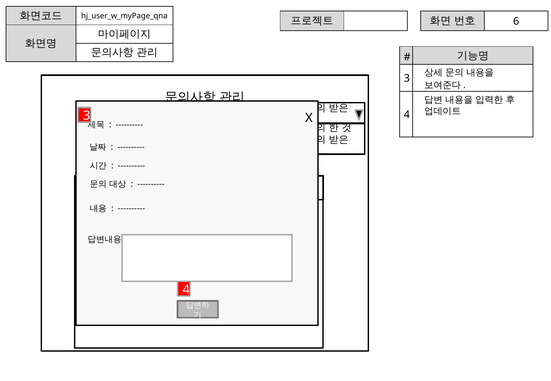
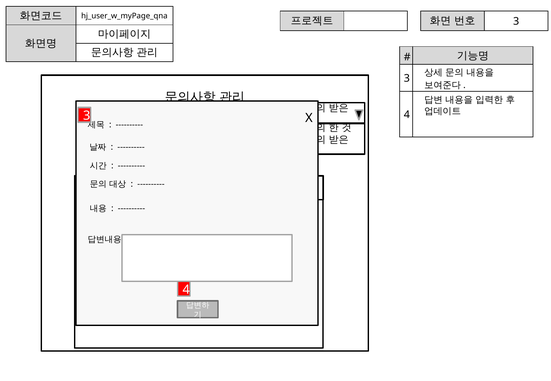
6 at (516, 21): 6 -> 3
